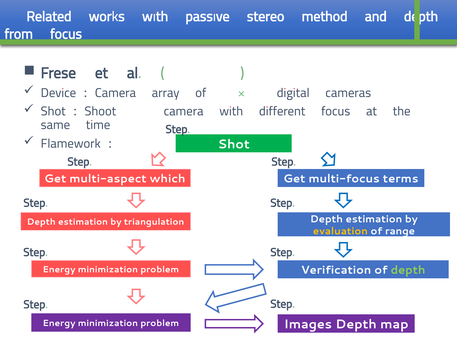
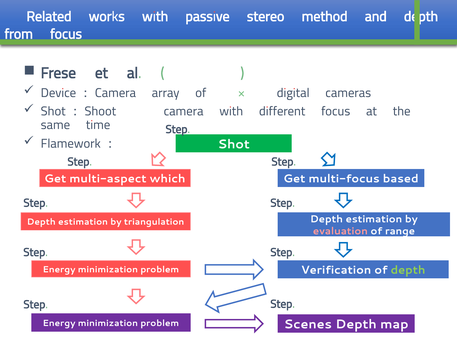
terms: terms -> based
evaluation colour: yellow -> pink
Images: Images -> Scenes
